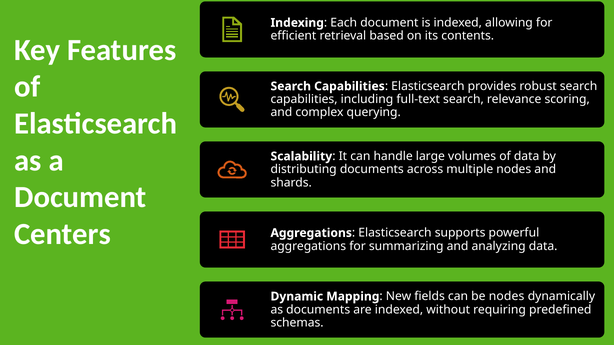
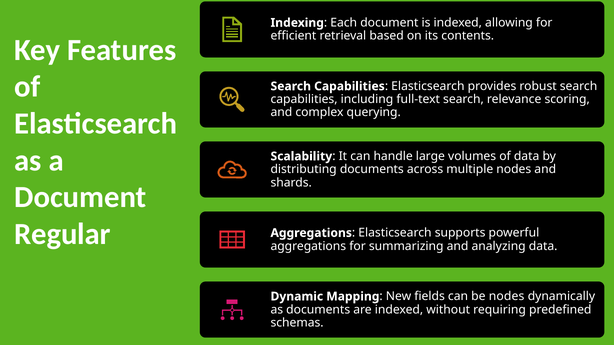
Centers: Centers -> Regular
